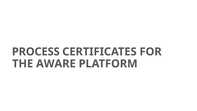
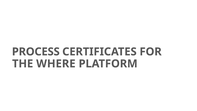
AWARE: AWARE -> WHERE
